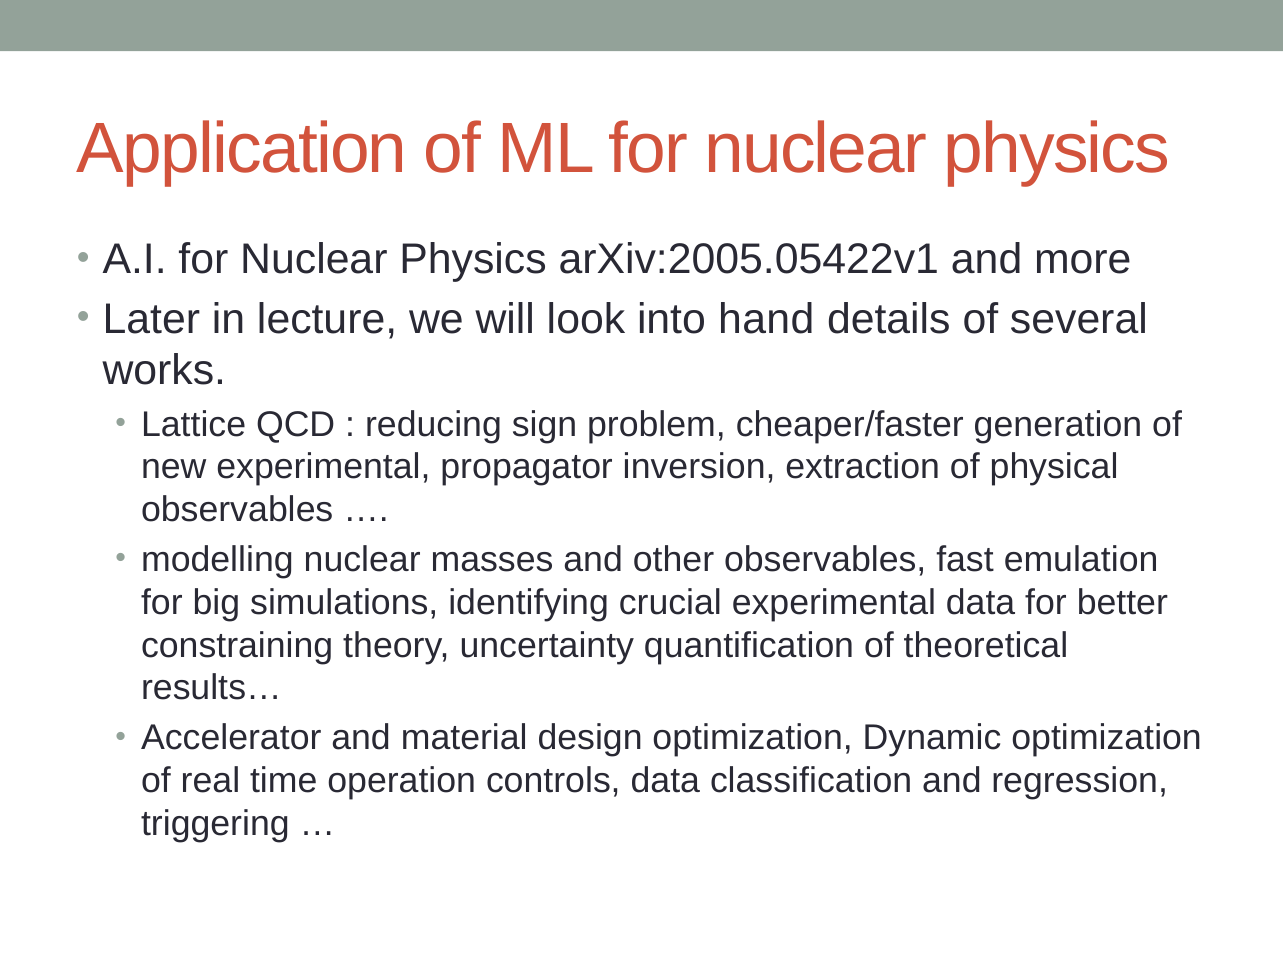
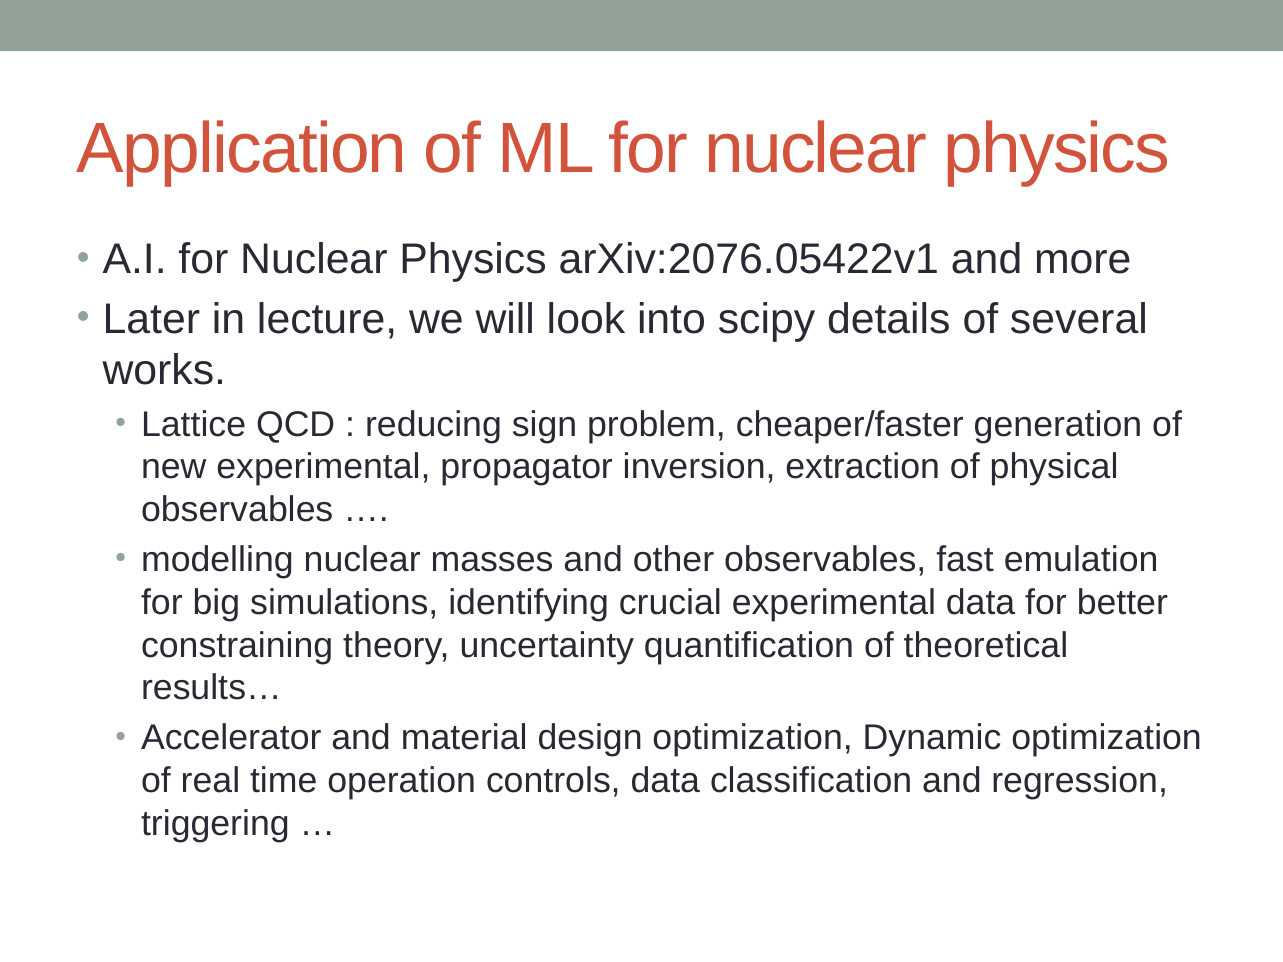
arXiv:2005.05422v1: arXiv:2005.05422v1 -> arXiv:2076.05422v1
hand: hand -> scipy
